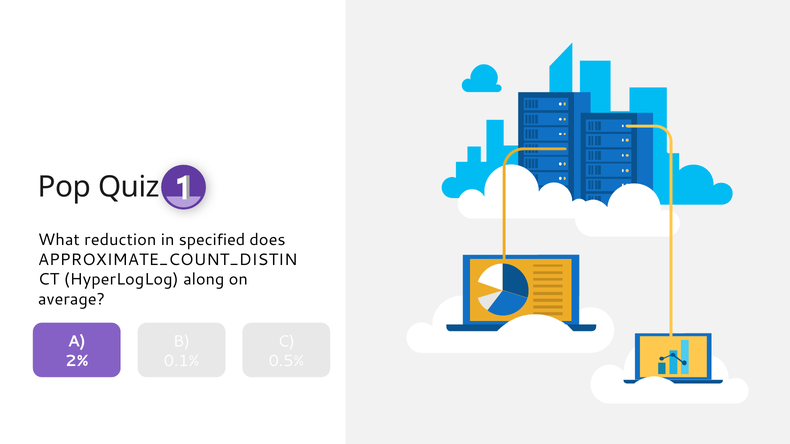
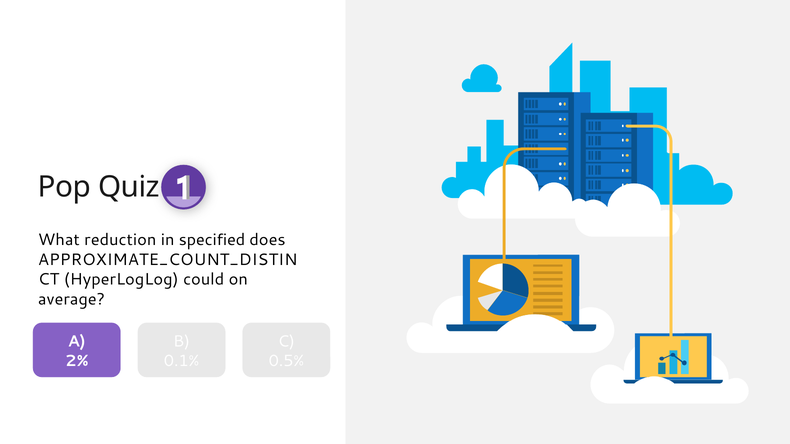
along: along -> could
